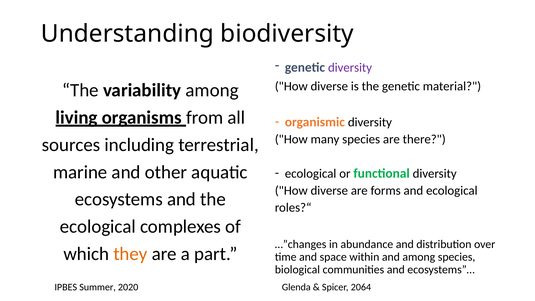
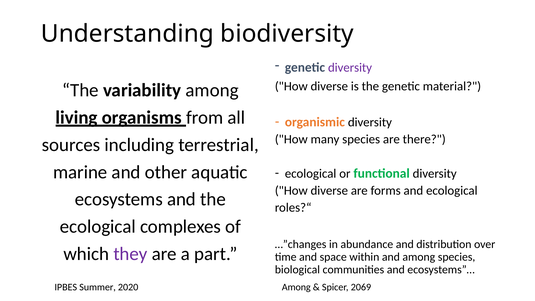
they colour: orange -> purple
Glenda at (296, 287): Glenda -> Among
2064: 2064 -> 2069
